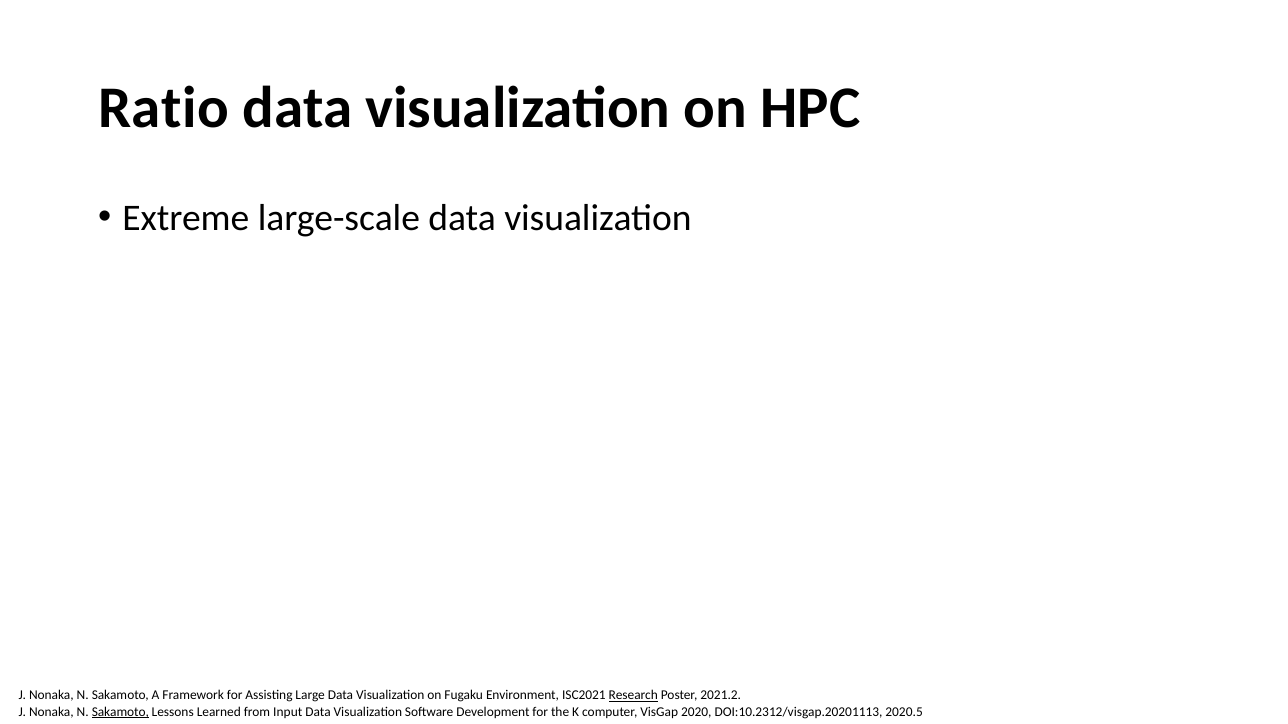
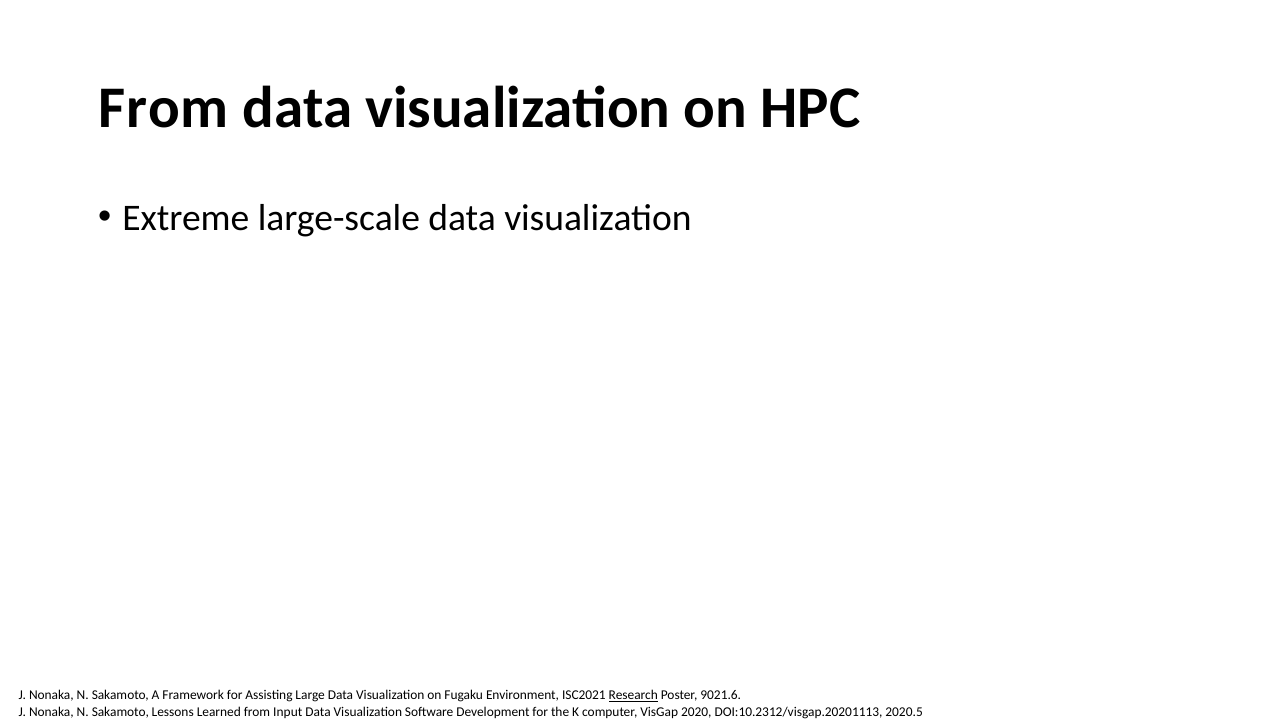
Ratio at (164, 108): Ratio -> From
2021.2: 2021.2 -> 9021.6
Sakamoto at (120, 712) underline: present -> none
